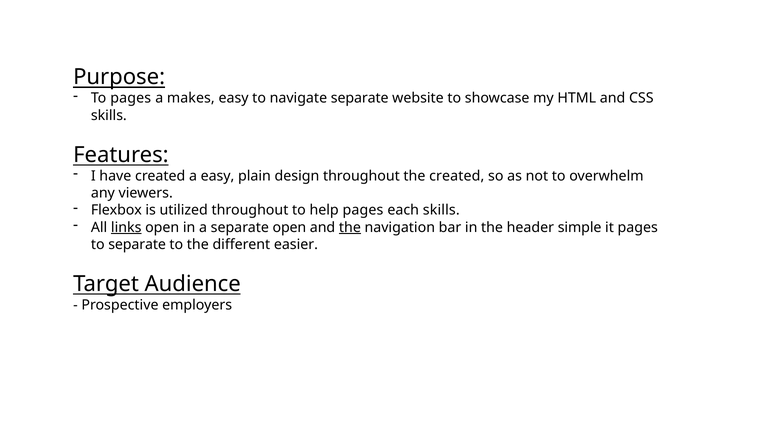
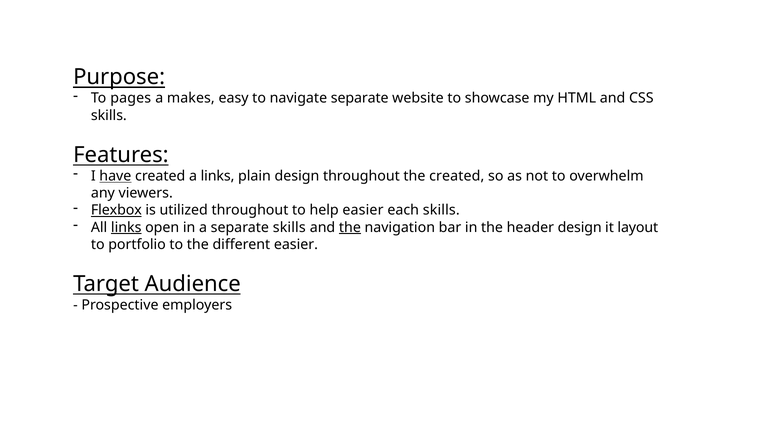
have underline: none -> present
a easy: easy -> links
Flexbox underline: none -> present
help pages: pages -> easier
separate open: open -> skills
header simple: simple -> design
it pages: pages -> layout
to separate: separate -> portfolio
